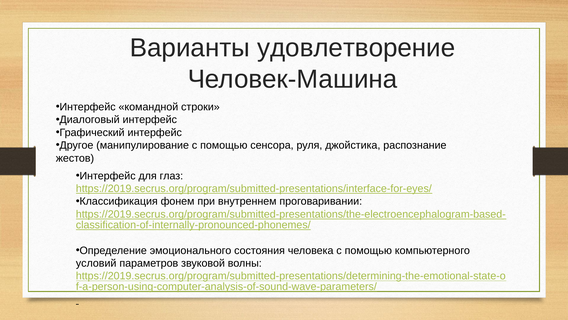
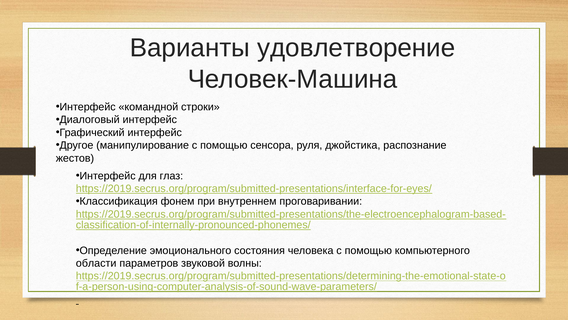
условий: условий -> области
